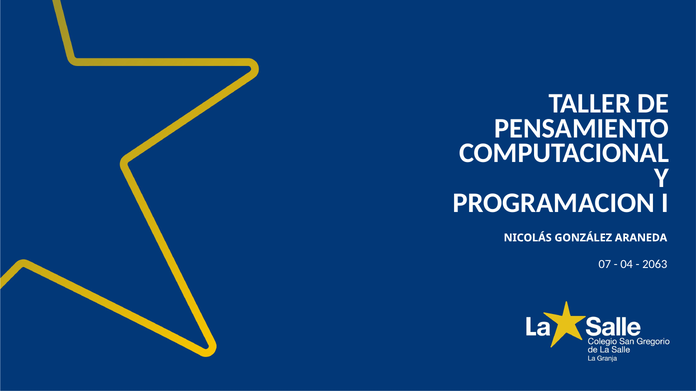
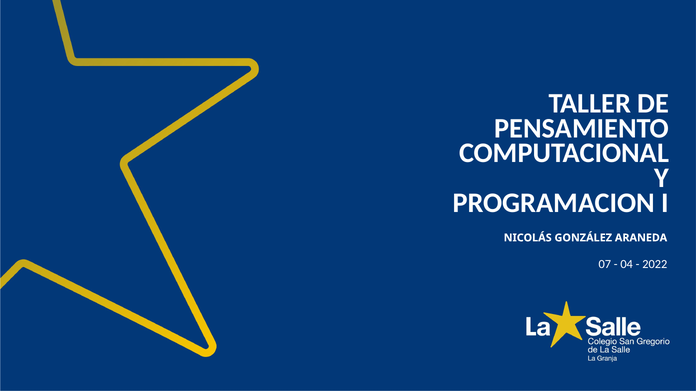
2063: 2063 -> 2022
